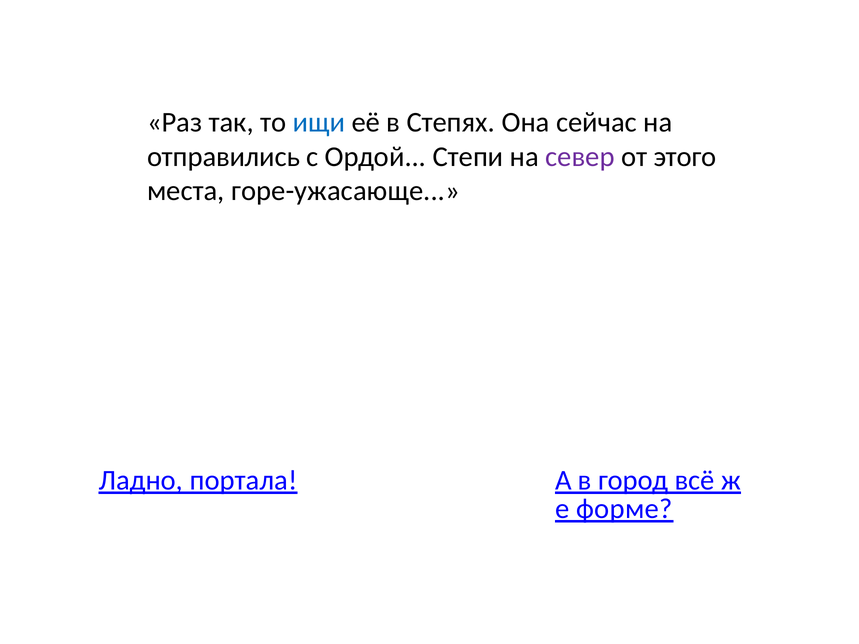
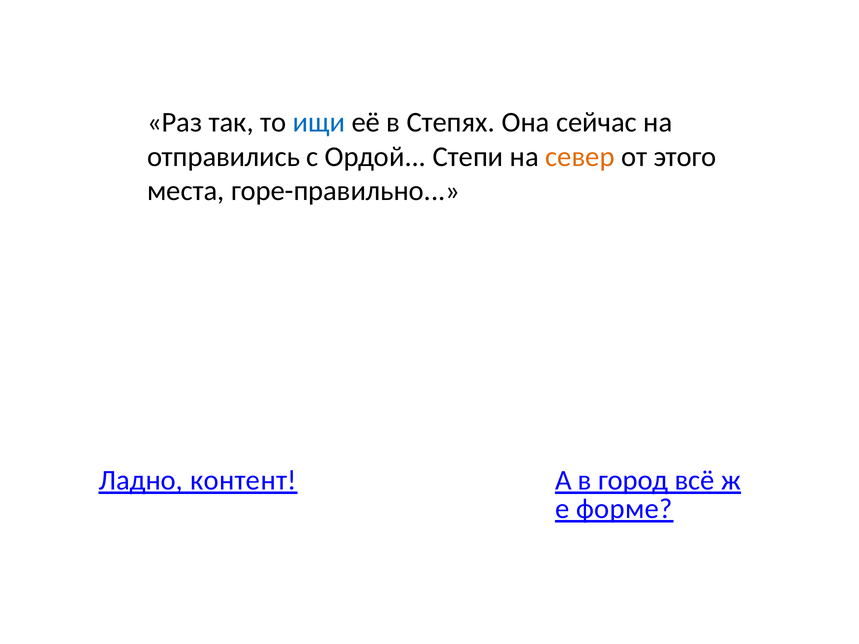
север colour: purple -> orange
горе-ужасающе: горе-ужасающе -> горе-правильно
портала: портала -> контент
